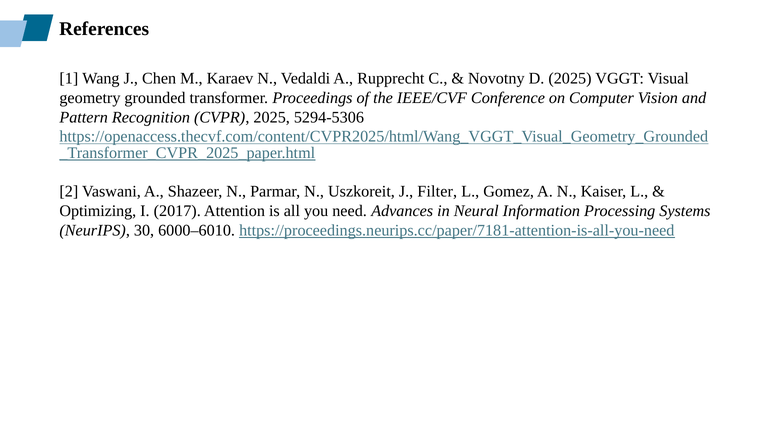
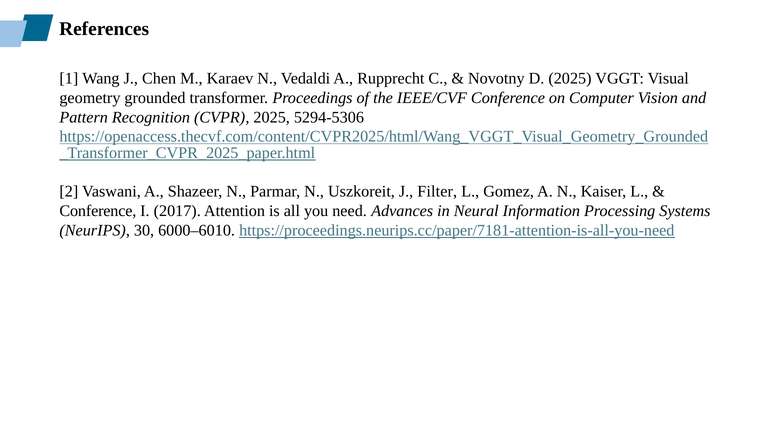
Optimizing at (98, 211): Optimizing -> Conference
